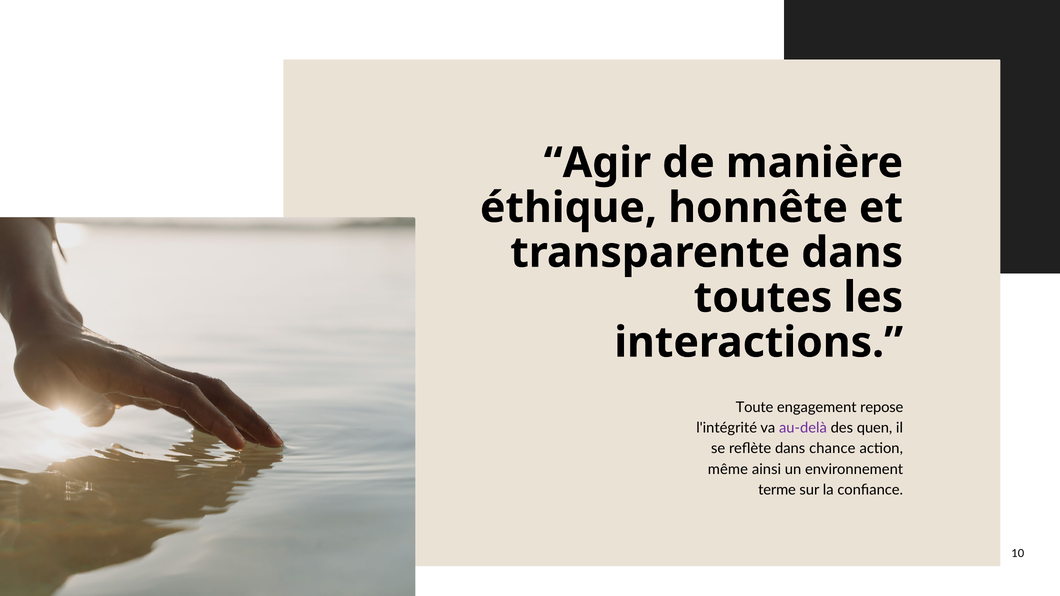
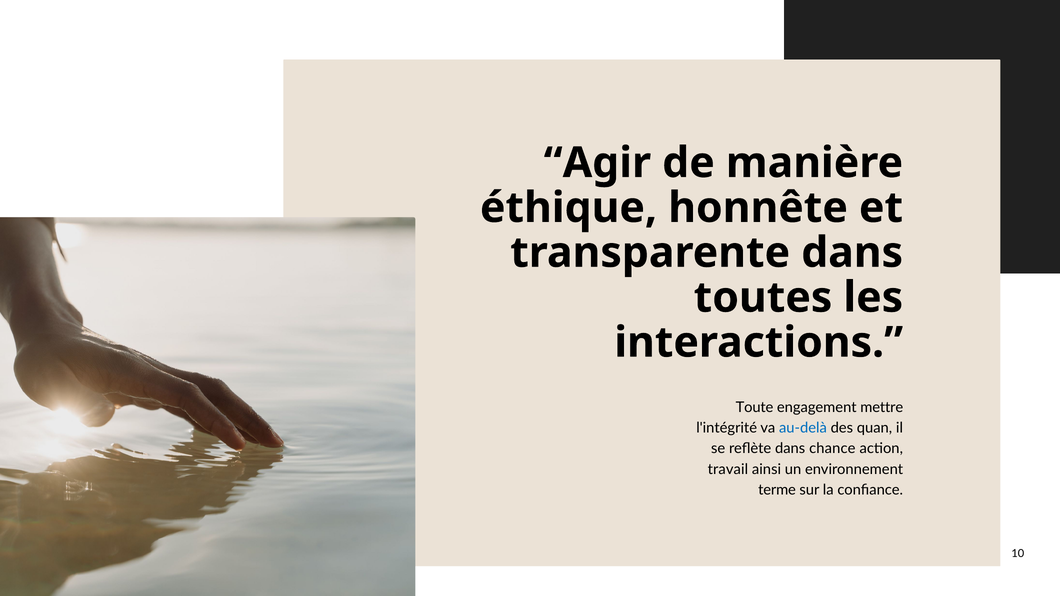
repose: repose -> mettre
au-delà colour: purple -> blue
quen: quen -> quan
même: même -> travail
